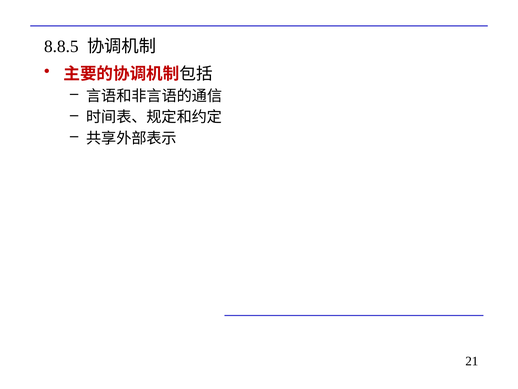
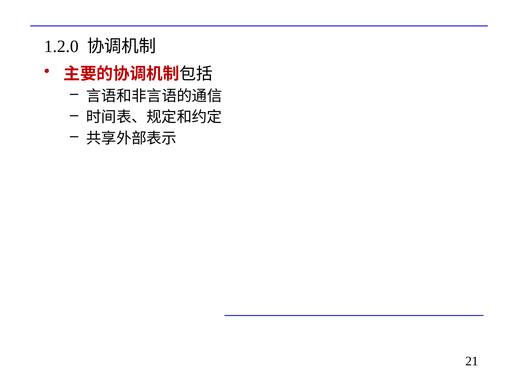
8.8.5: 8.8.5 -> 1.2.0
